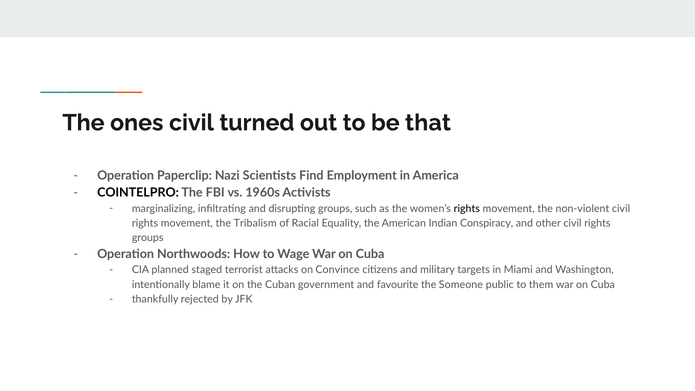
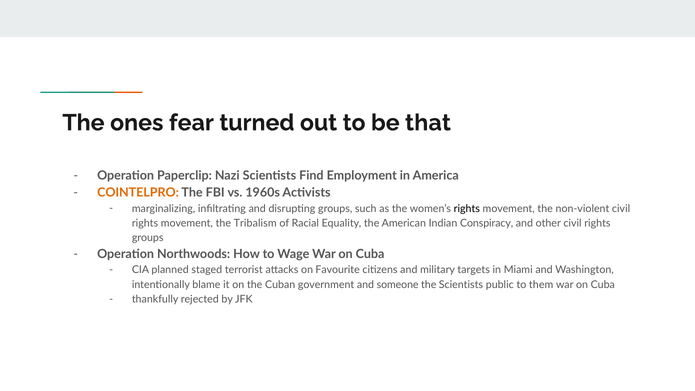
ones civil: civil -> fear
COINTELPRO colour: black -> orange
Convince: Convince -> Favourite
favourite: favourite -> someone
the Someone: Someone -> Scientists
